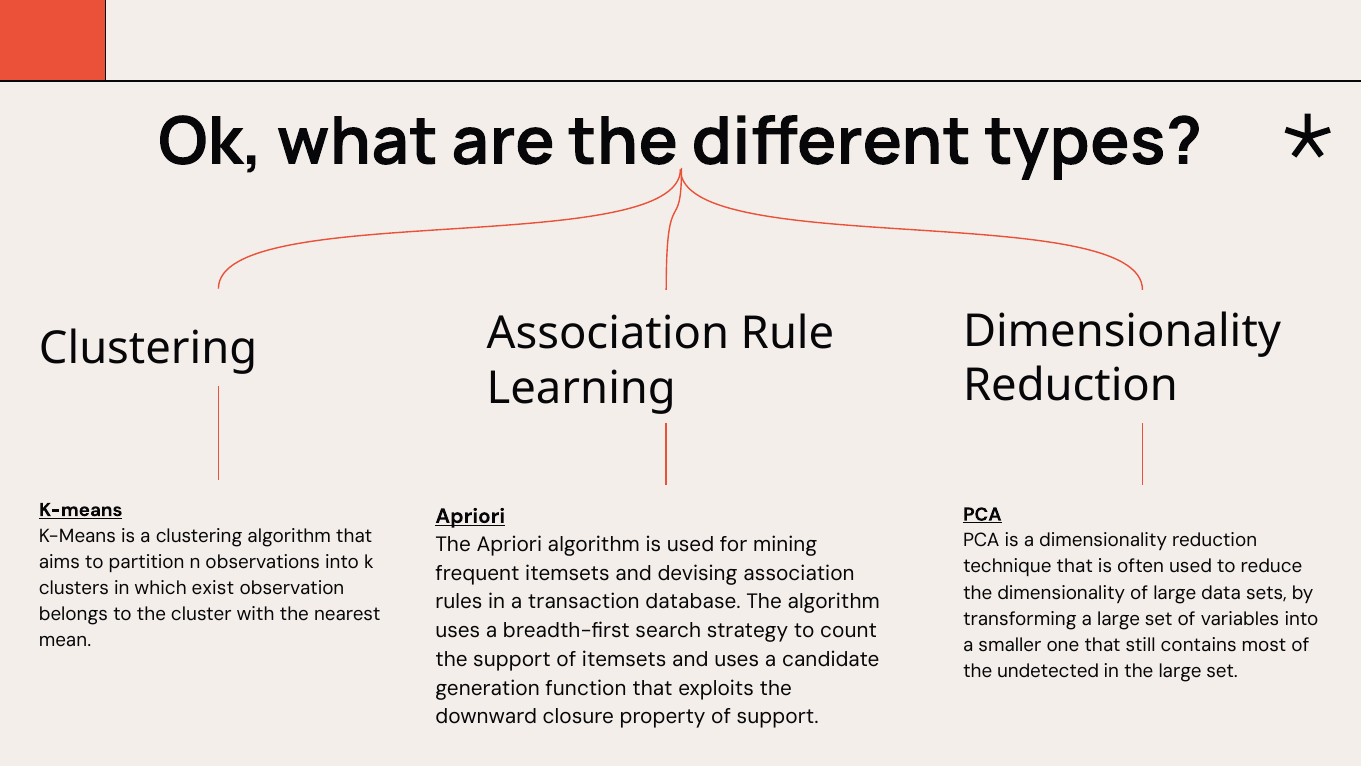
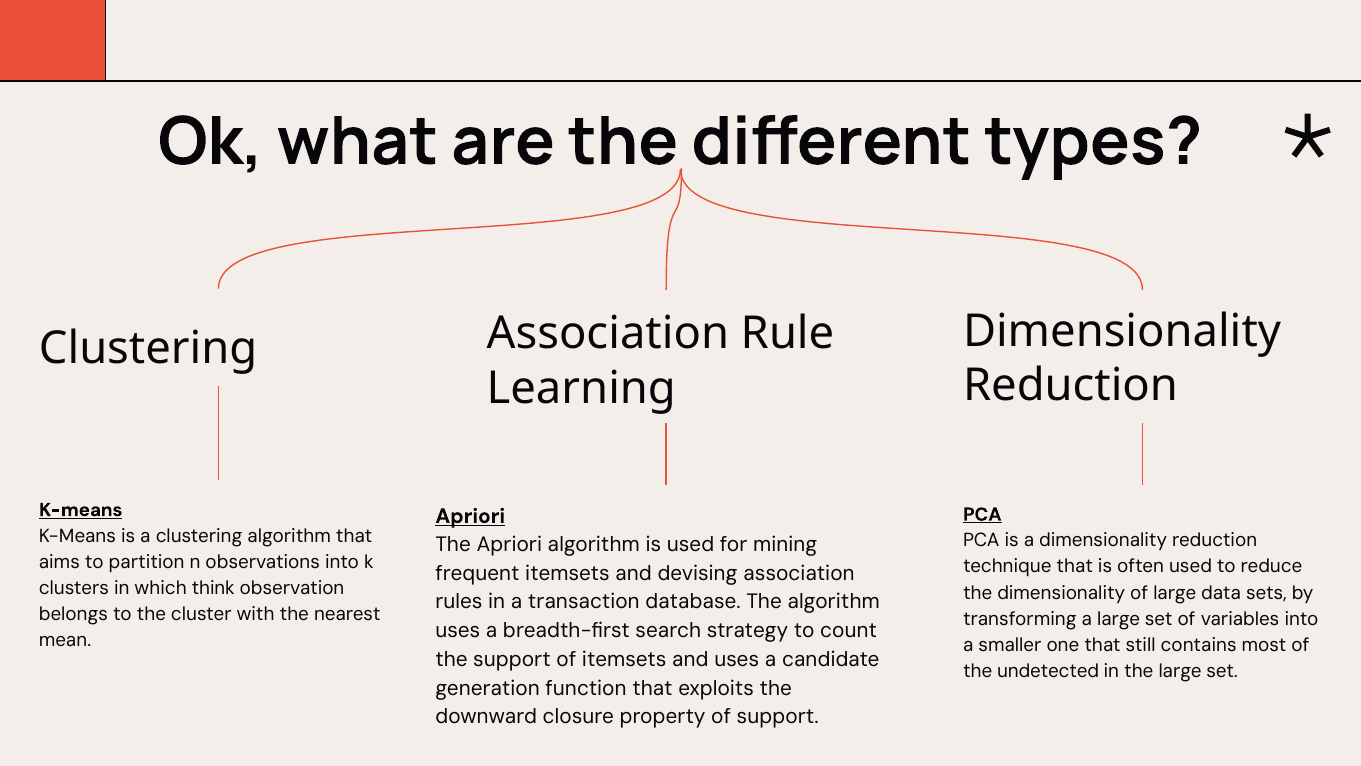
exist: exist -> think
